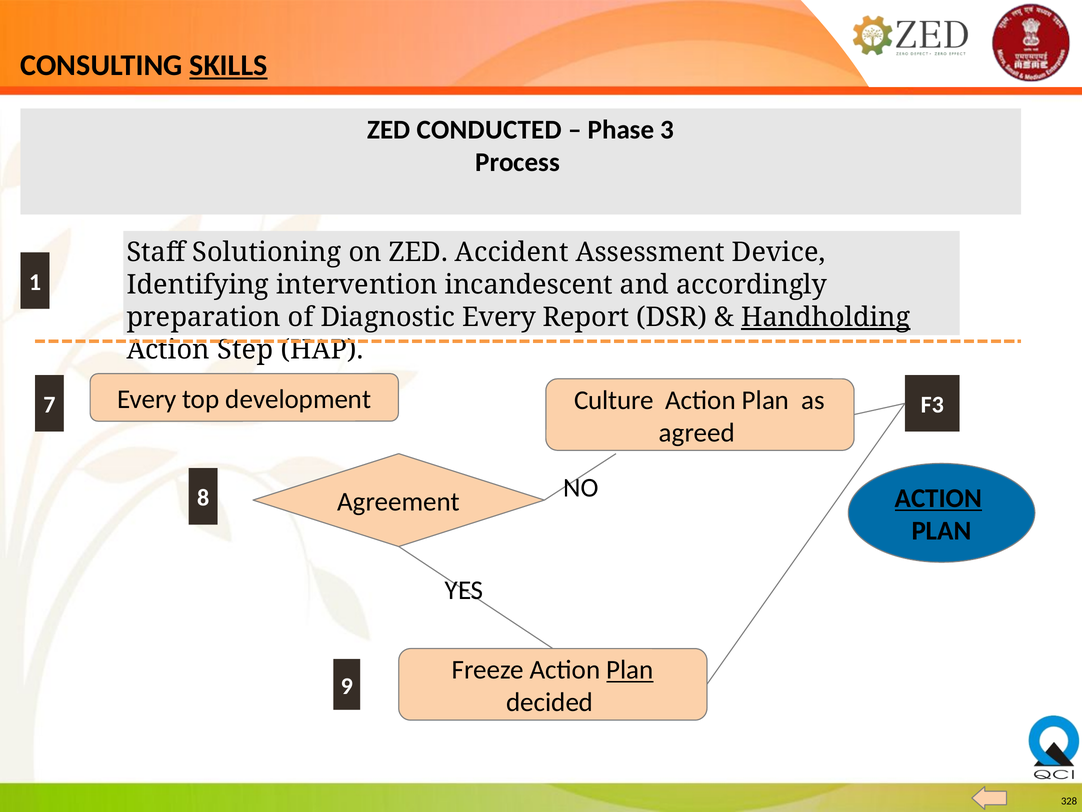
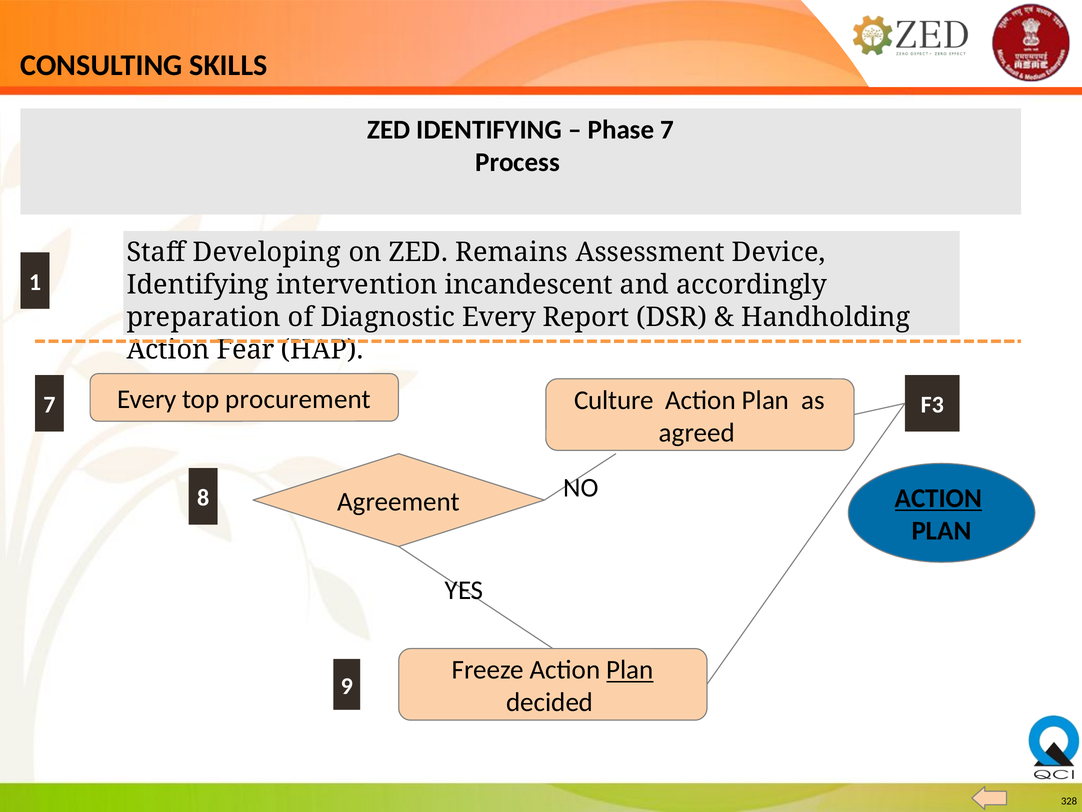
SKILLS underline: present -> none
ZED CONDUCTED: CONDUCTED -> IDENTIFYING
Phase 3: 3 -> 7
Solutioning: Solutioning -> Developing
Accident: Accident -> Remains
Handholding underline: present -> none
Step: Step -> Fear
development: development -> procurement
